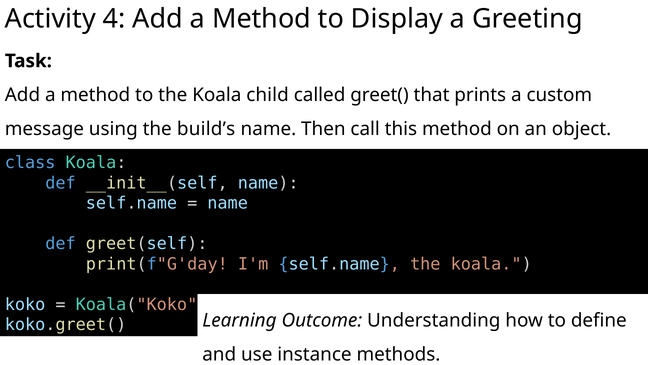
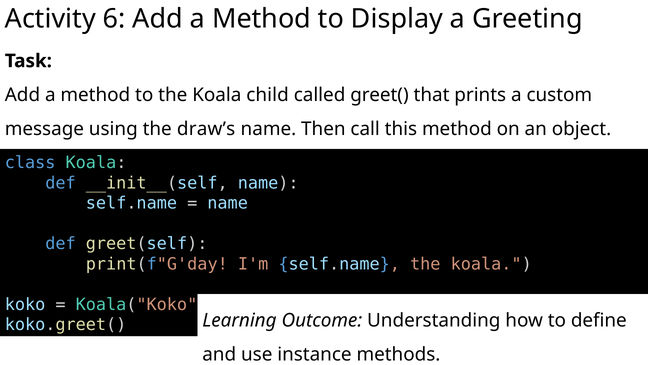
4: 4 -> 6
build’s: build’s -> draw’s
